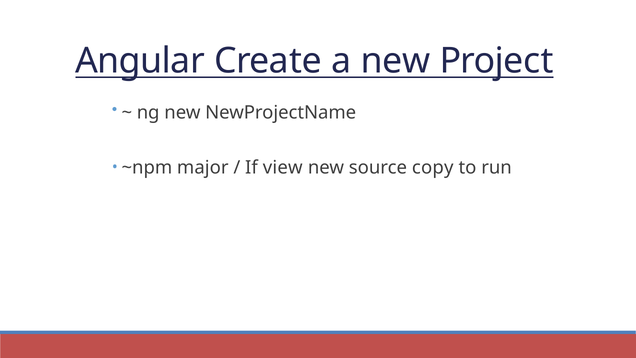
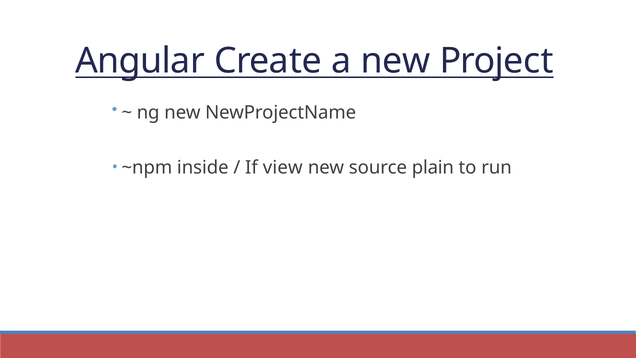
major: major -> inside
copy: copy -> plain
